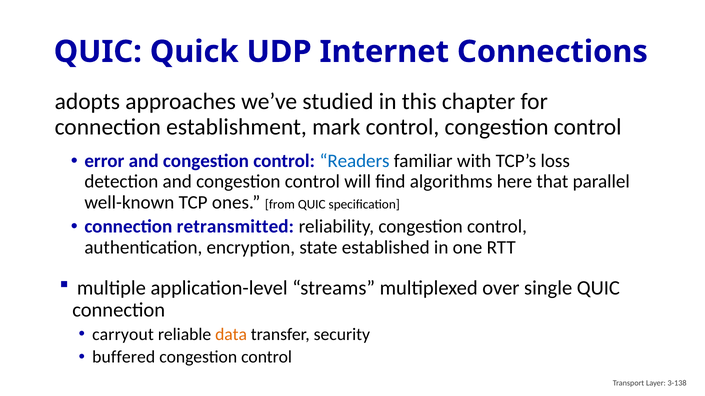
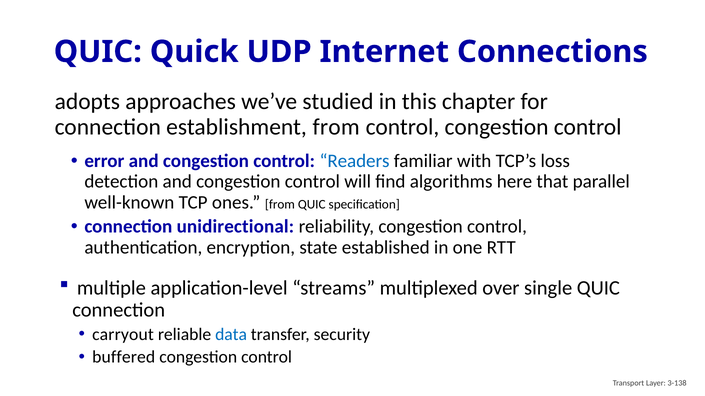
establishment mark: mark -> from
retransmitted: retransmitted -> unidirectional
data colour: orange -> blue
